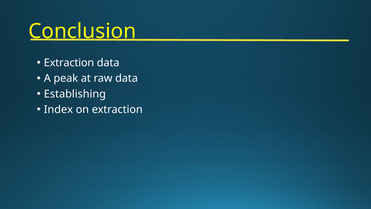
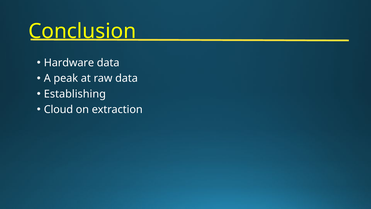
Extraction at (69, 63): Extraction -> Hardware
Index: Index -> Cloud
